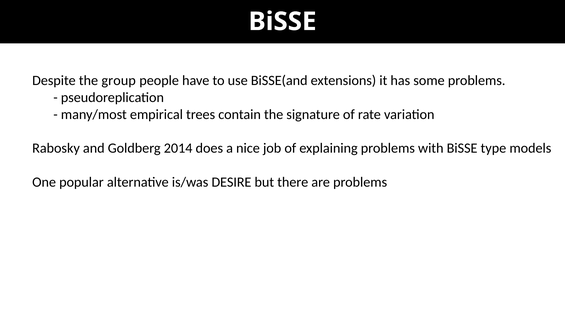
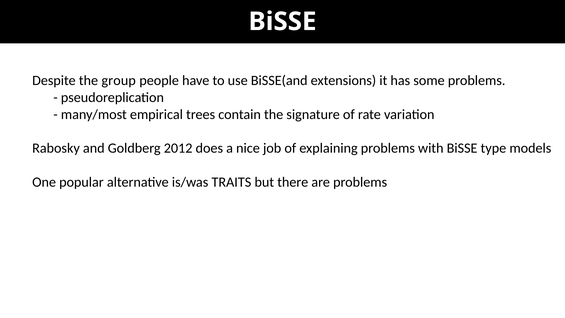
2014: 2014 -> 2012
DESIRE: DESIRE -> TRAITS
